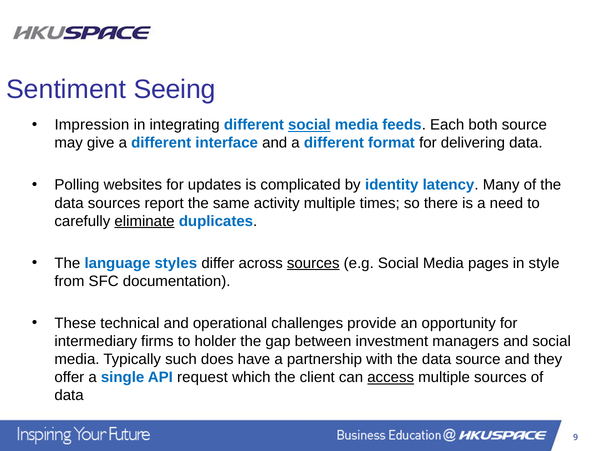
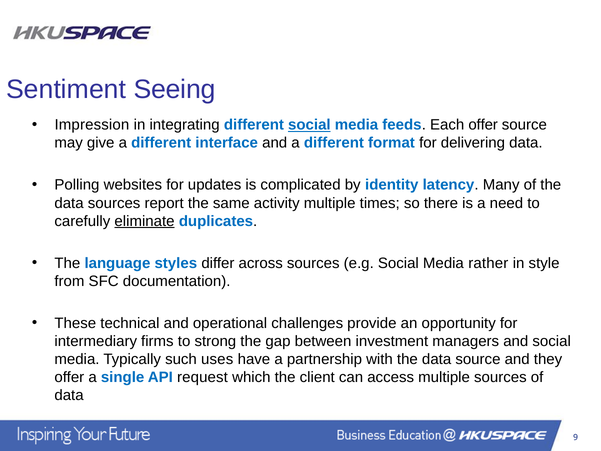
Each both: both -> offer
sources at (313, 263) underline: present -> none
pages: pages -> rather
holder: holder -> strong
does: does -> uses
access underline: present -> none
